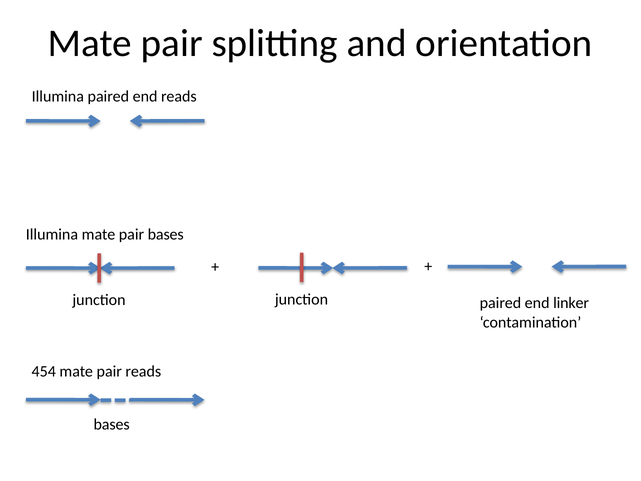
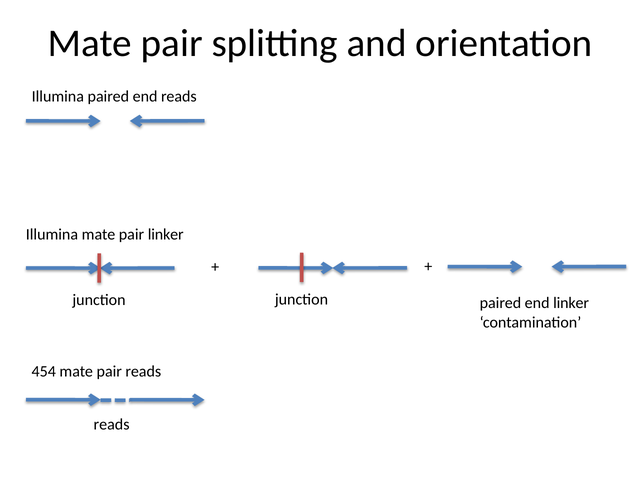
pair bases: bases -> linker
bases at (112, 424): bases -> reads
